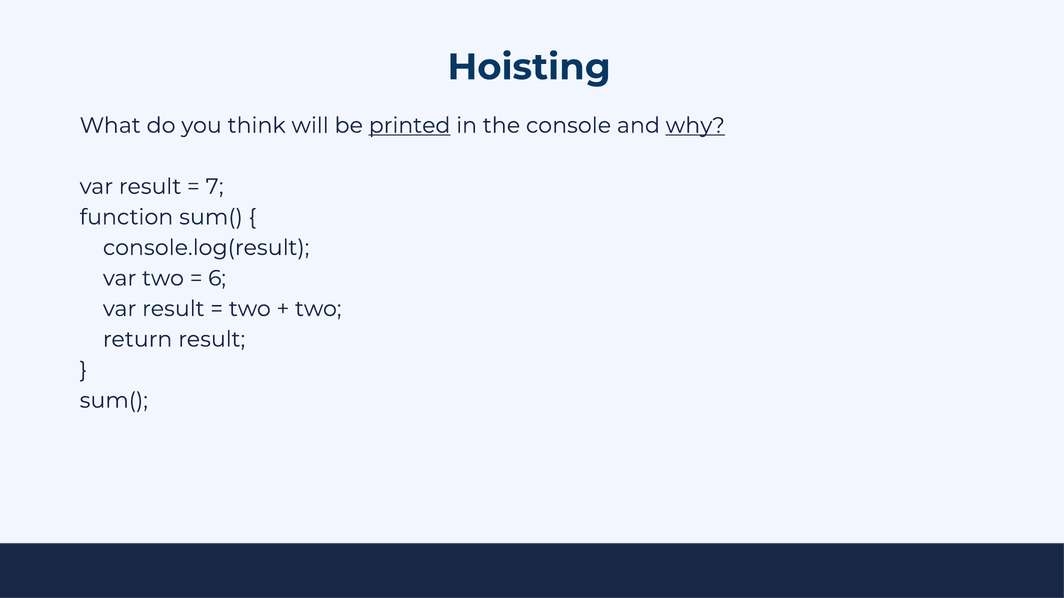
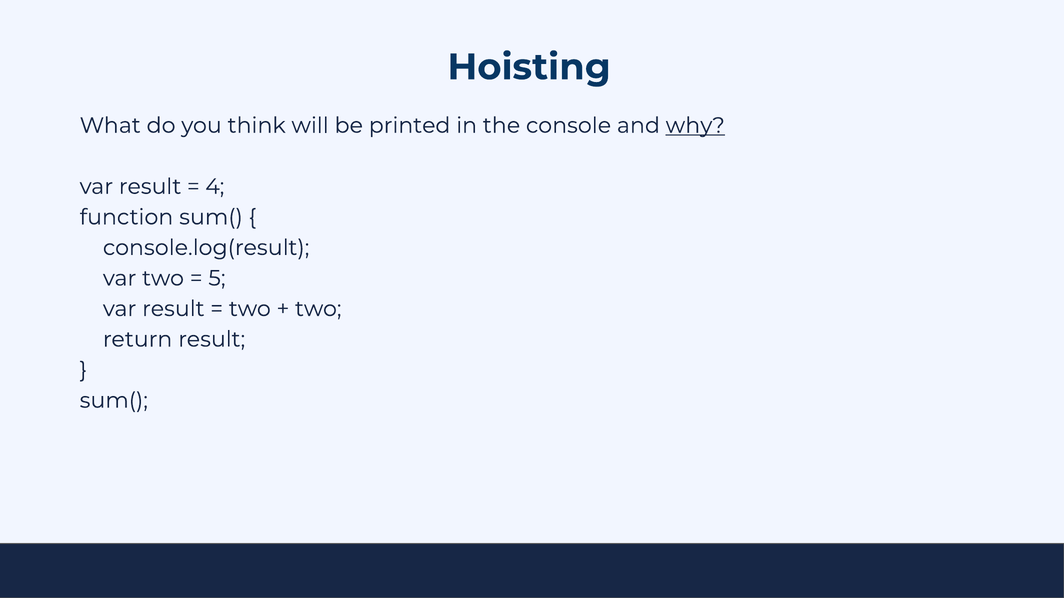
printed underline: present -> none
7: 7 -> 4
6: 6 -> 5
